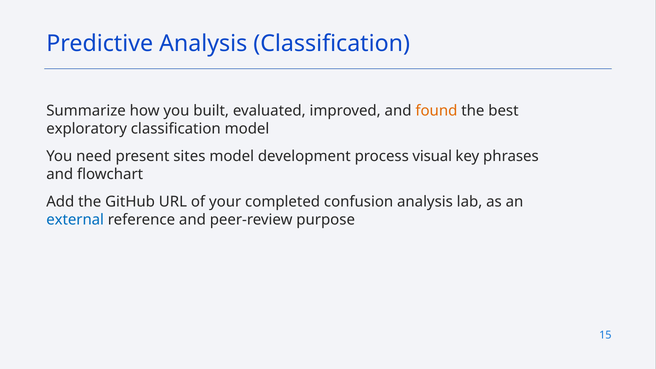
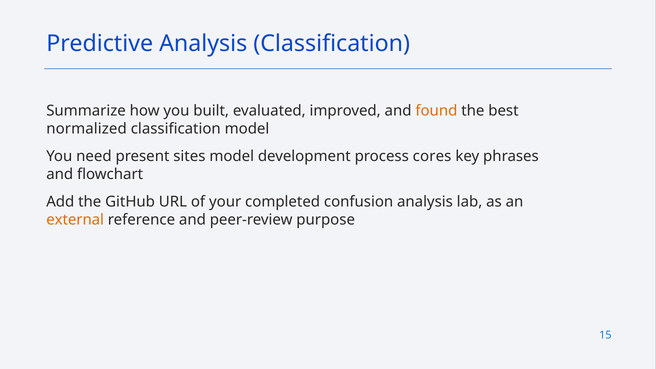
exploratory: exploratory -> normalized
visual: visual -> cores
external colour: blue -> orange
